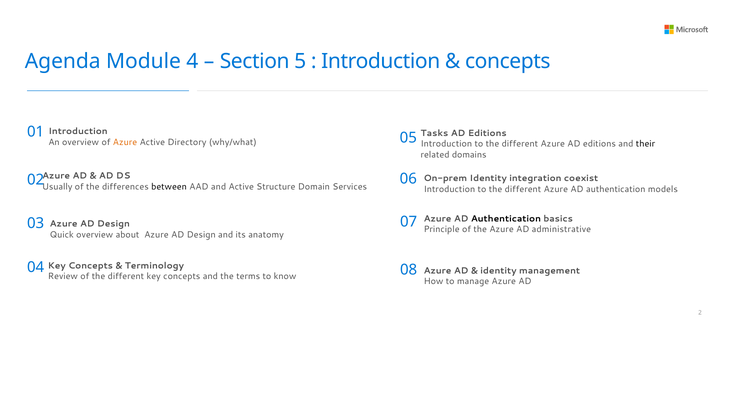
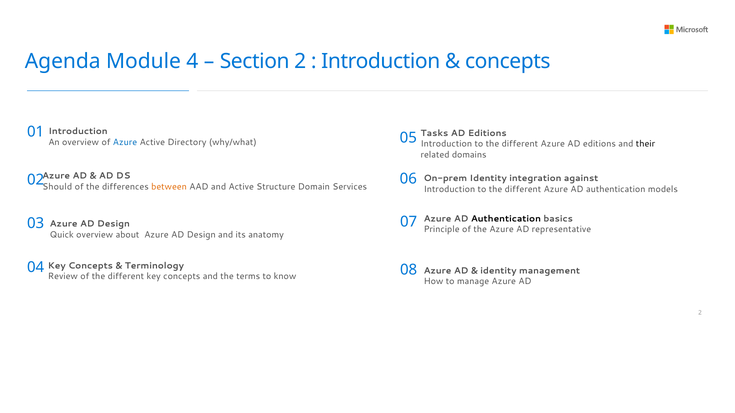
Section 5: 5 -> 2
Azure at (125, 142) colour: orange -> blue
coexist: coexist -> against
Usually: Usually -> Should
between colour: black -> orange
administrative: administrative -> representative
